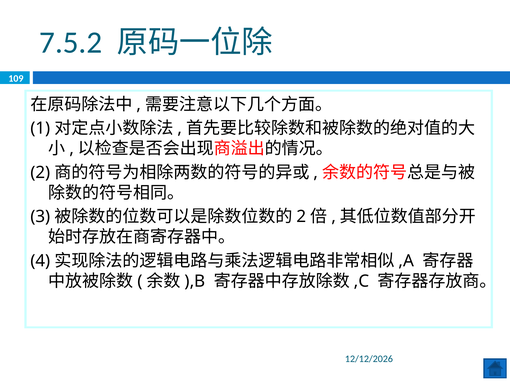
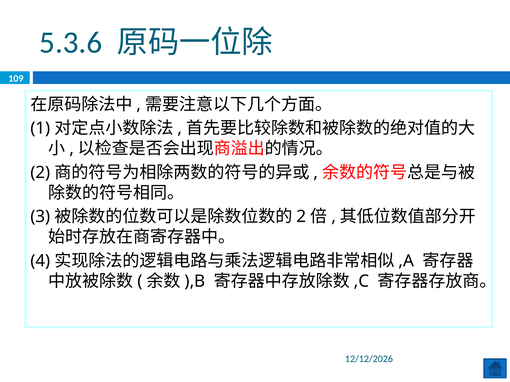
7.5.2: 7.5.2 -> 5.3.6
